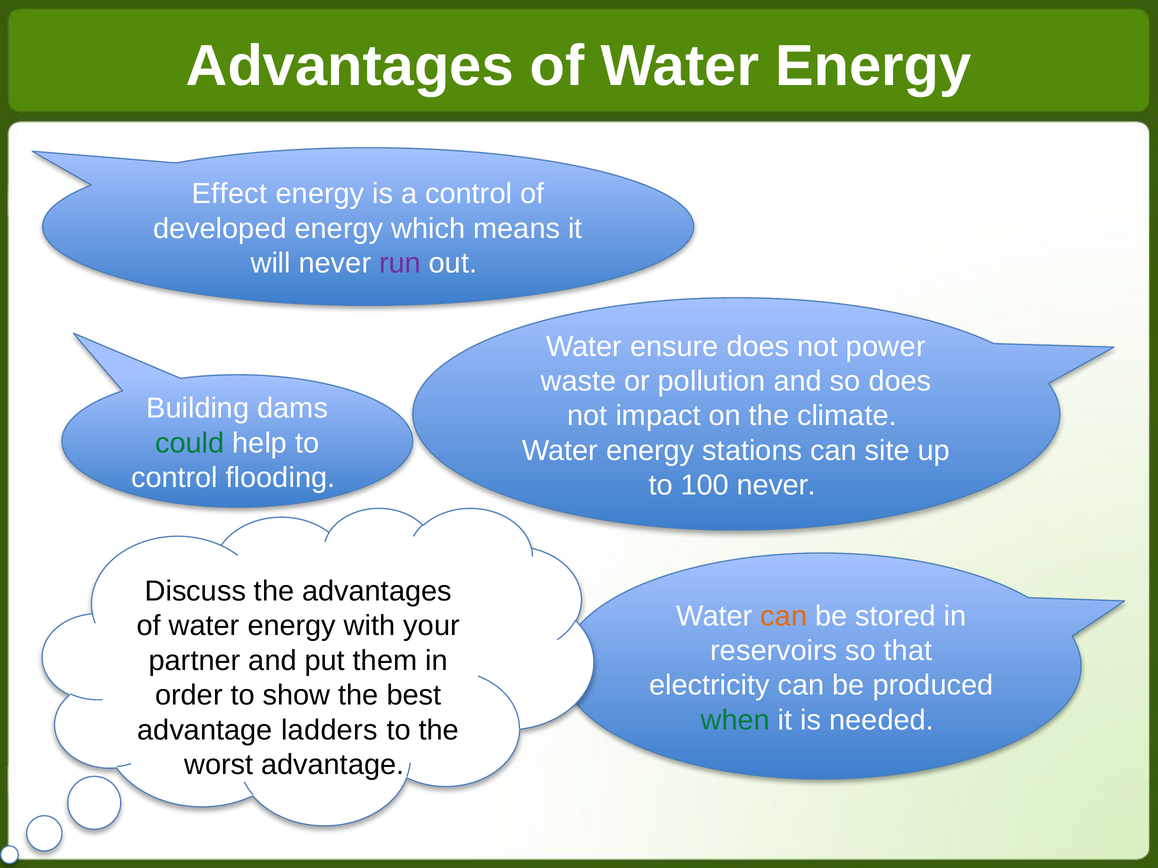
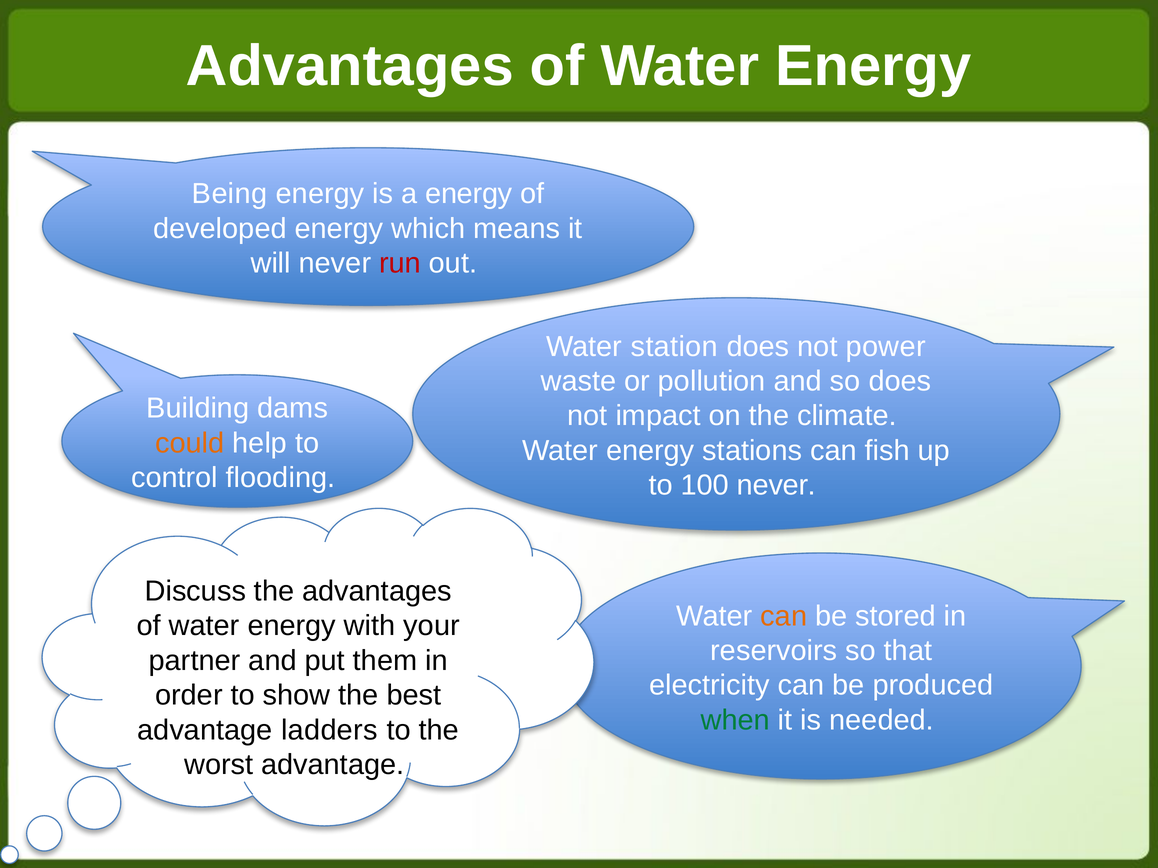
Effect: Effect -> Being
a control: control -> energy
run colour: purple -> red
ensure: ensure -> station
could colour: green -> orange
site: site -> fish
